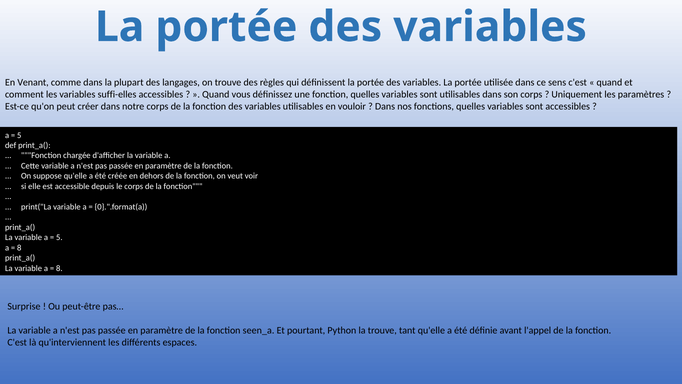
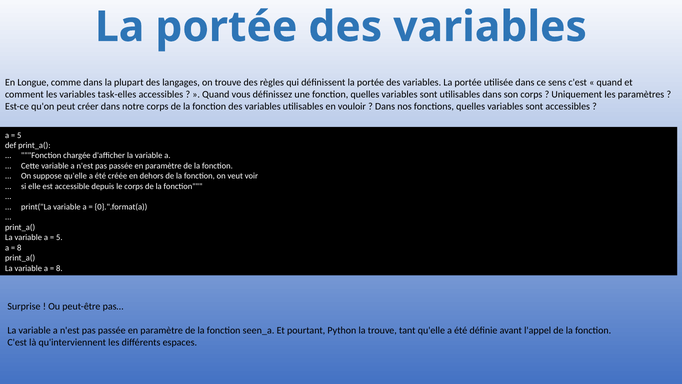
Venant: Venant -> Longue
suffi-elles: suffi-elles -> task-elles
